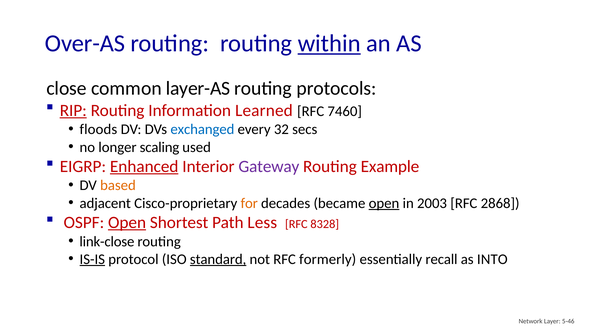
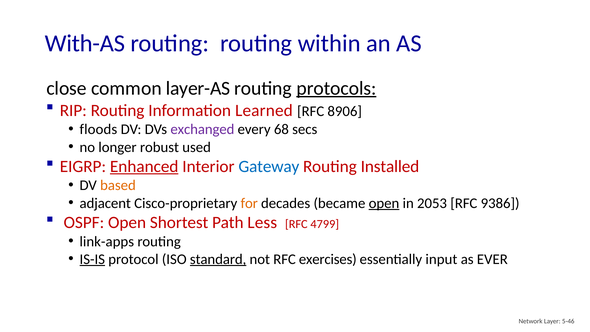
Over-AS: Over-AS -> With-AS
within underline: present -> none
protocols underline: none -> present
RIP underline: present -> none
7460: 7460 -> 8906
exchanged colour: blue -> purple
32: 32 -> 68
scaling: scaling -> robust
Gateway colour: purple -> blue
Example: Example -> Installed
2003: 2003 -> 2053
2868: 2868 -> 9386
Open at (127, 222) underline: present -> none
8328: 8328 -> 4799
link-close: link-close -> link-apps
formerly: formerly -> exercises
recall: recall -> input
INTO: INTO -> EVER
